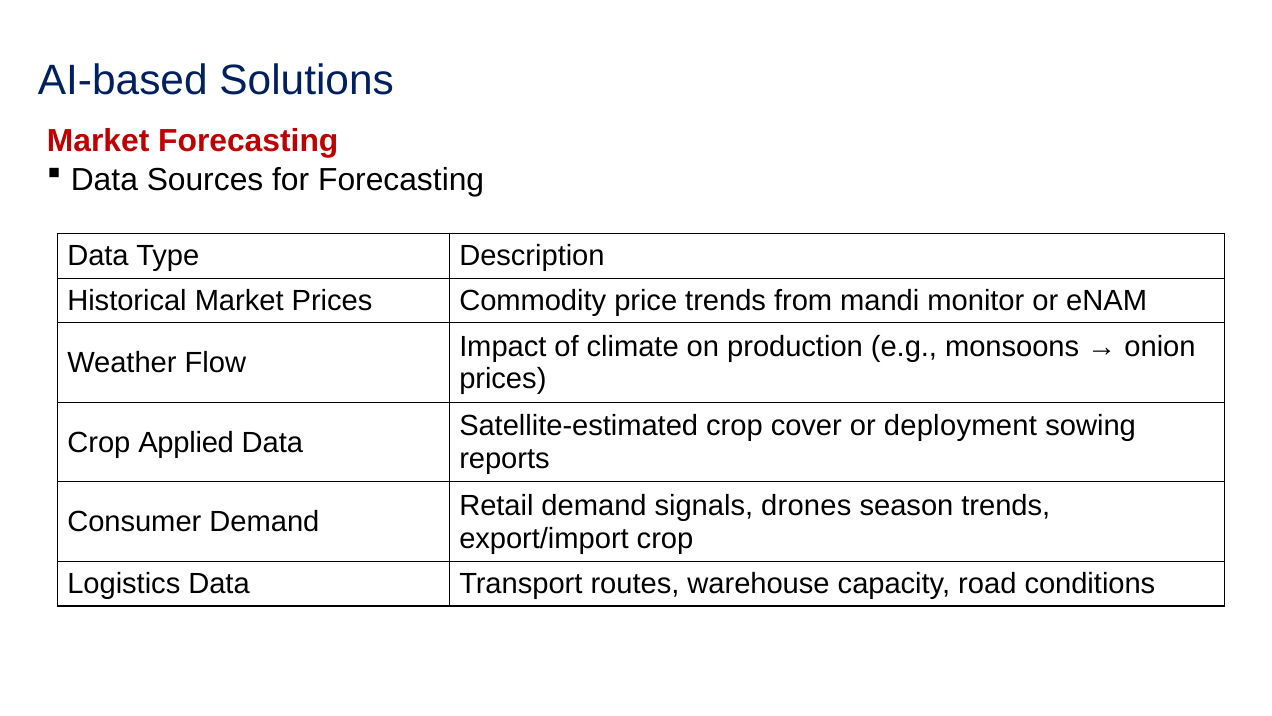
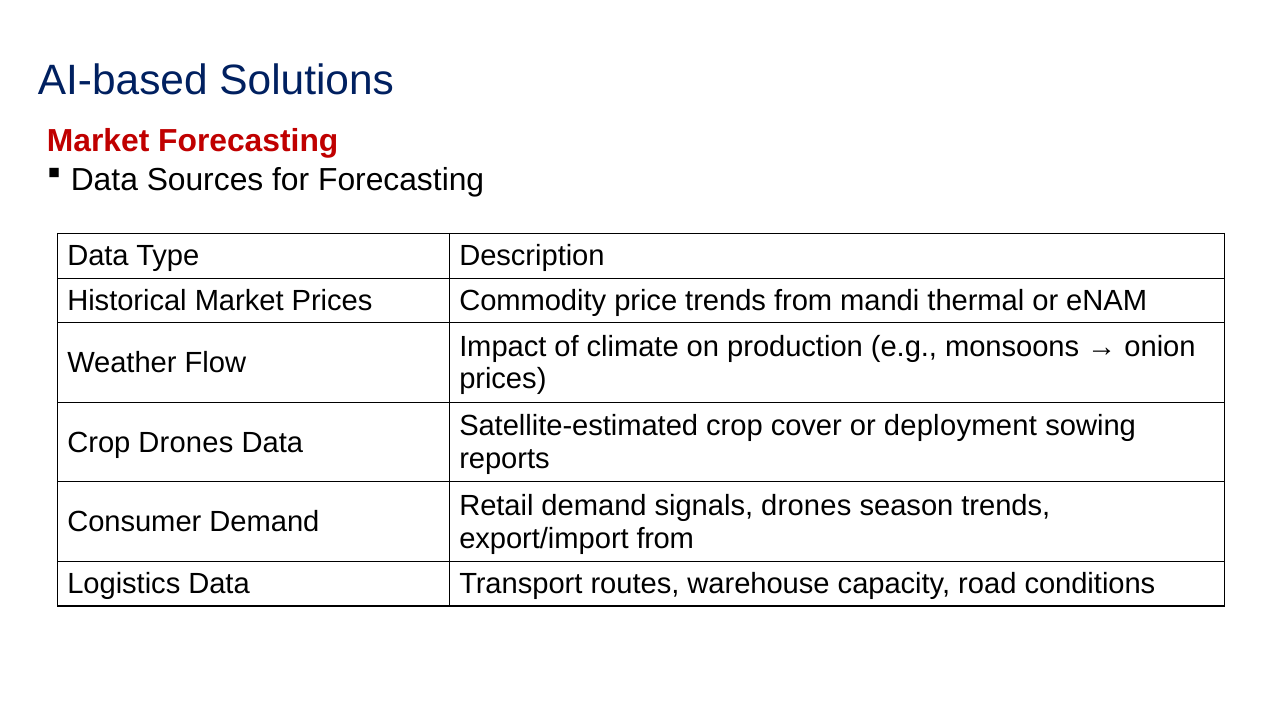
monitor: monitor -> thermal
Crop Applied: Applied -> Drones
export/import crop: crop -> from
